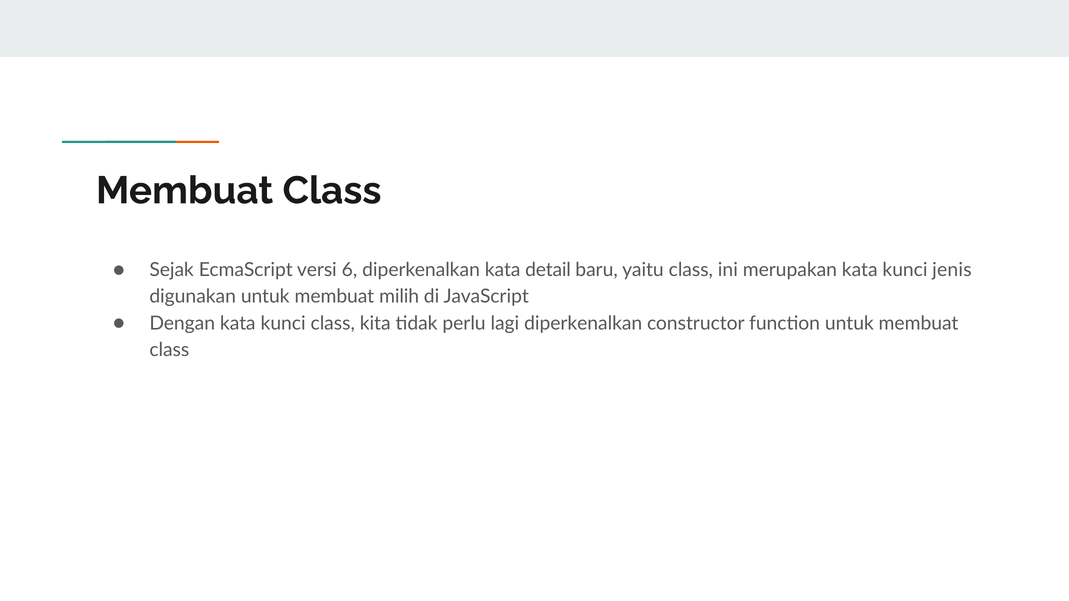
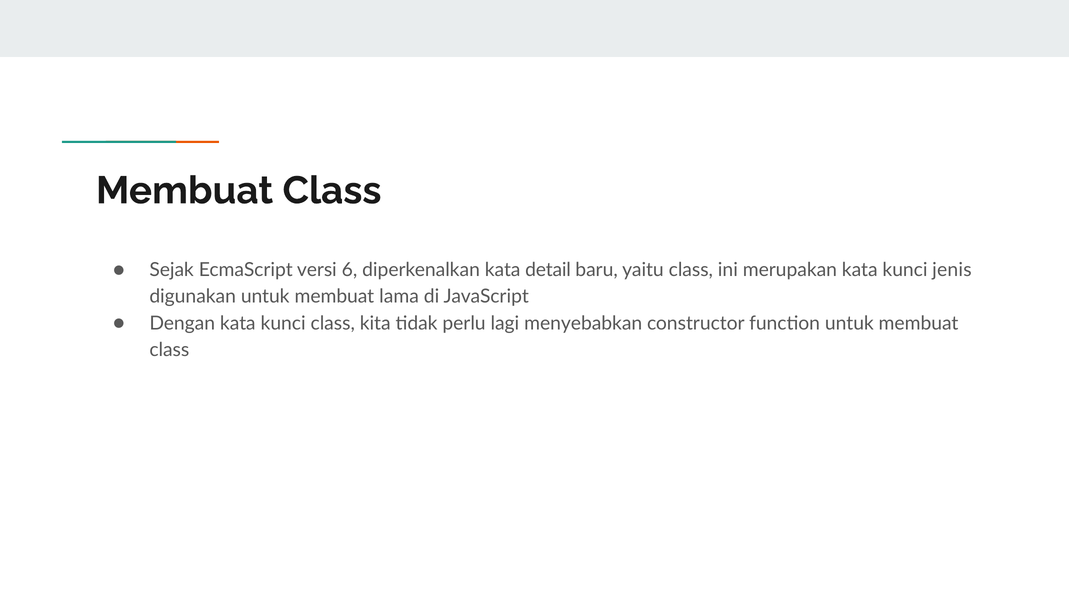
milih: milih -> lama
lagi diperkenalkan: diperkenalkan -> menyebabkan
